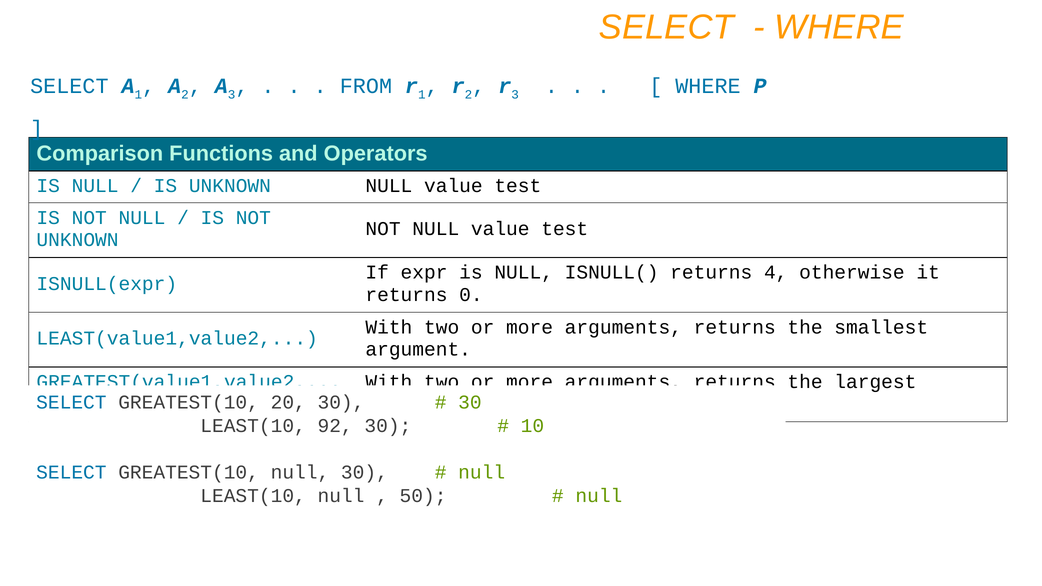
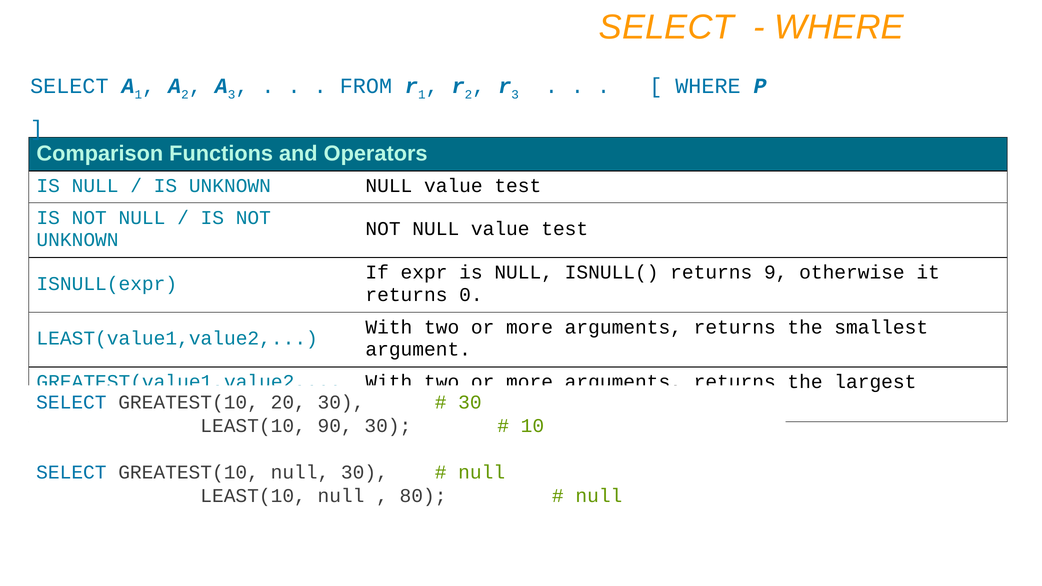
4: 4 -> 9
92: 92 -> 90
50: 50 -> 80
